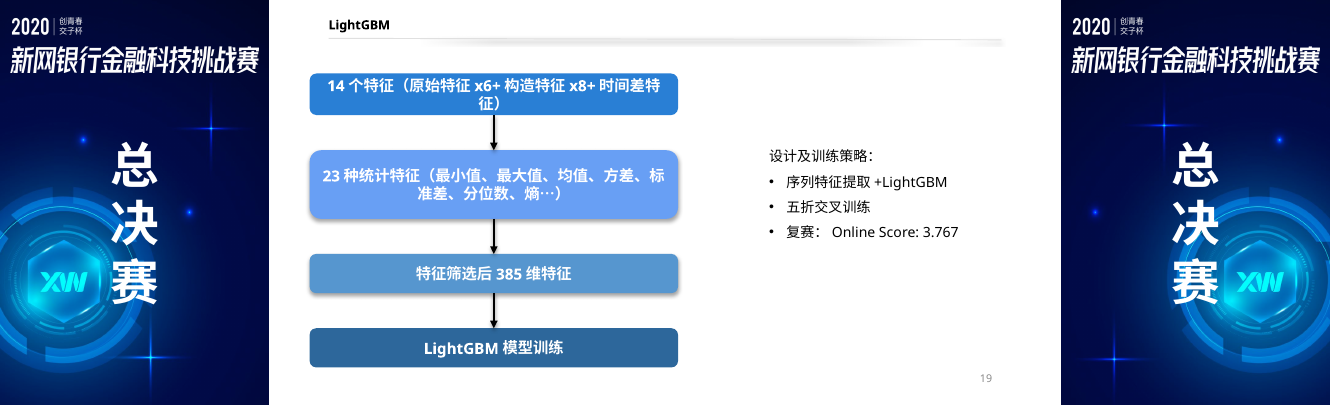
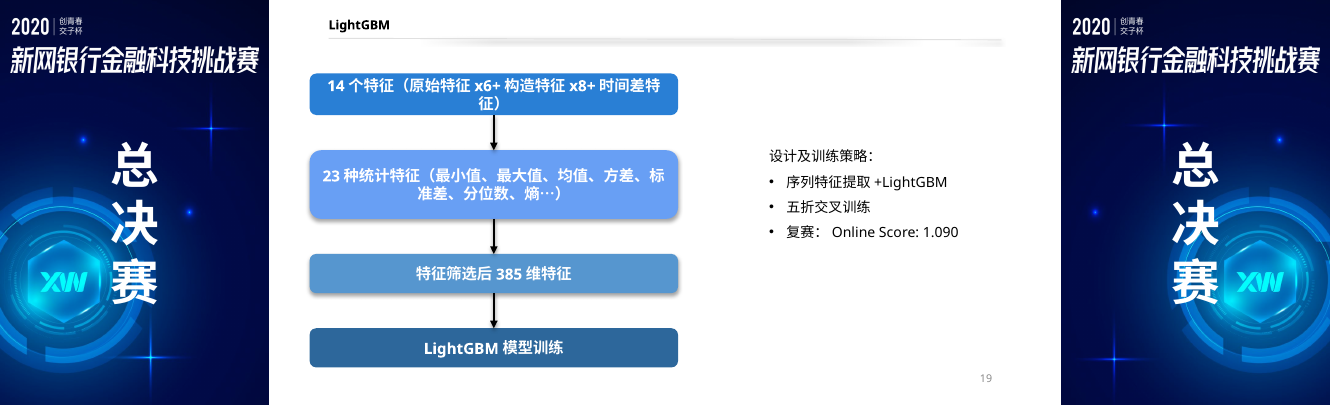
3.767: 3.767 -> 1.090
